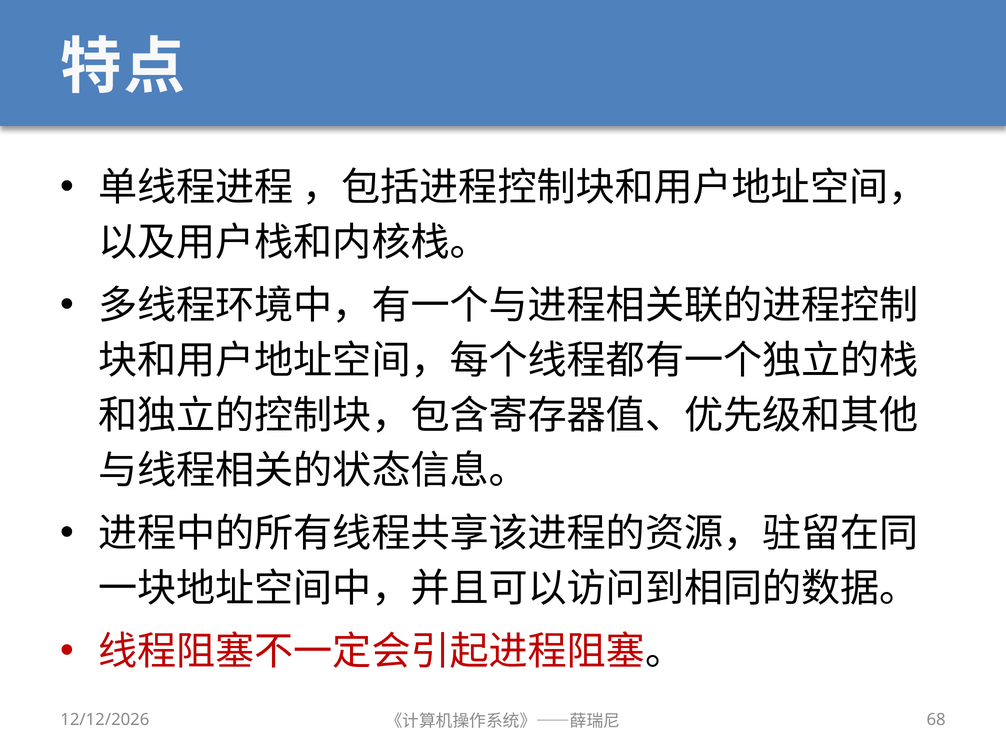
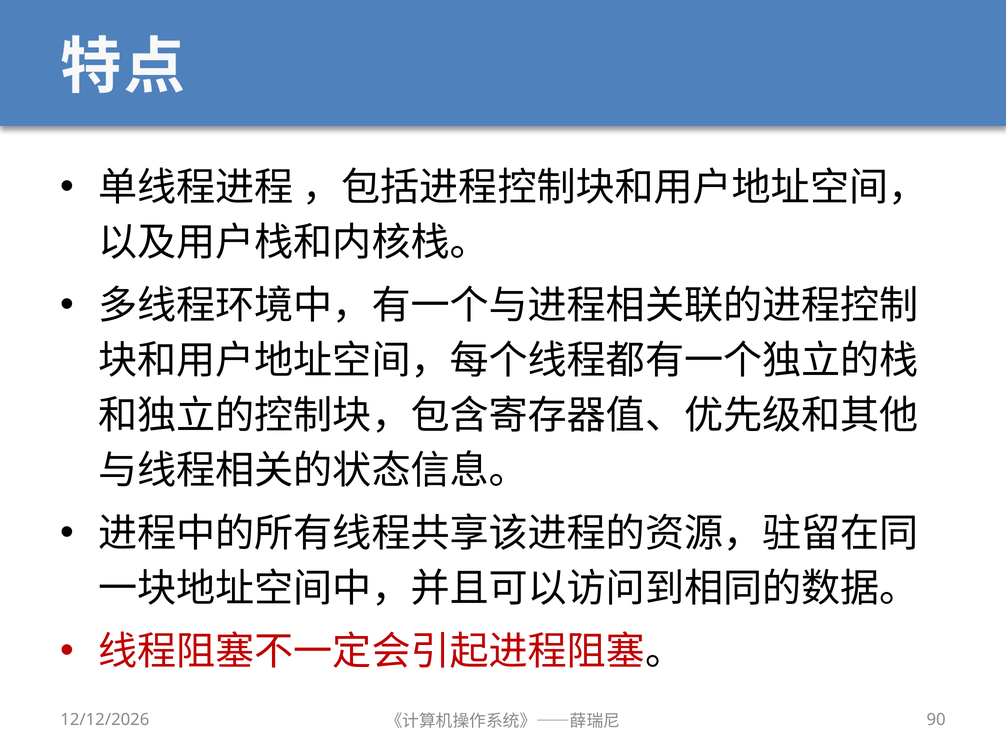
68: 68 -> 90
